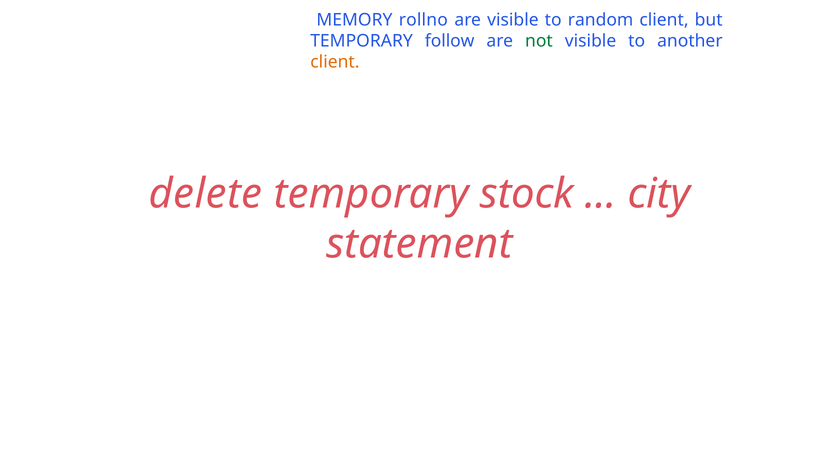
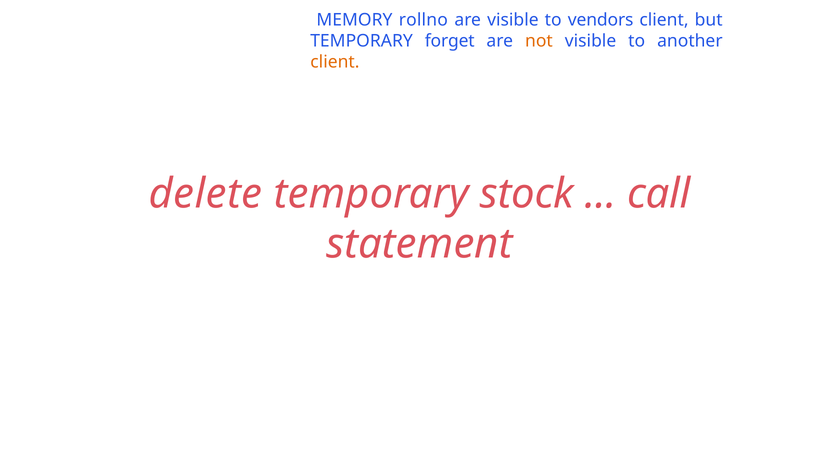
random: random -> vendors
follow: follow -> forget
not colour: green -> orange
city: city -> call
